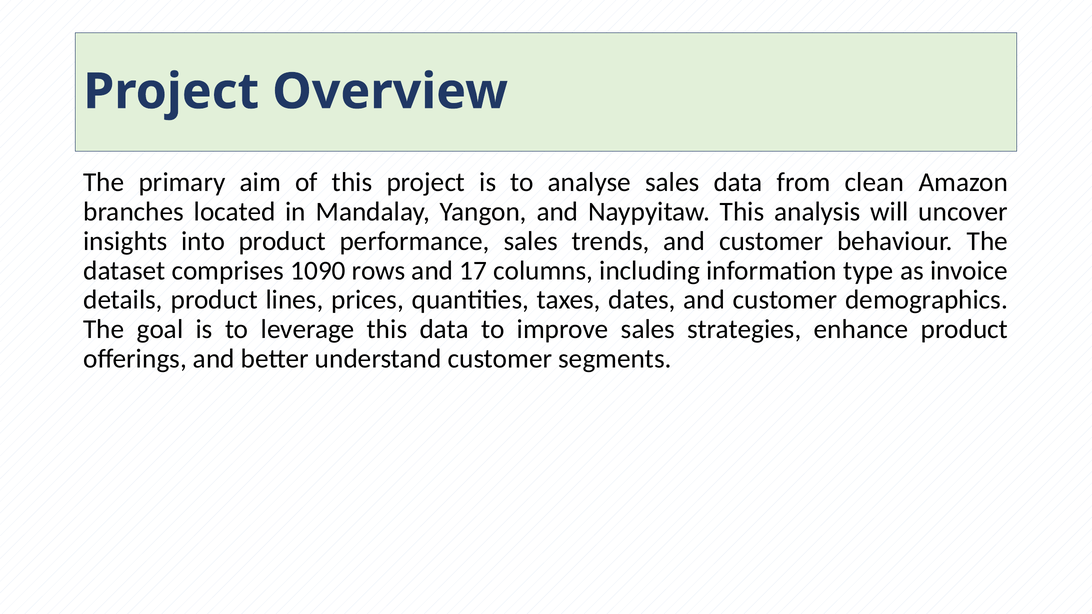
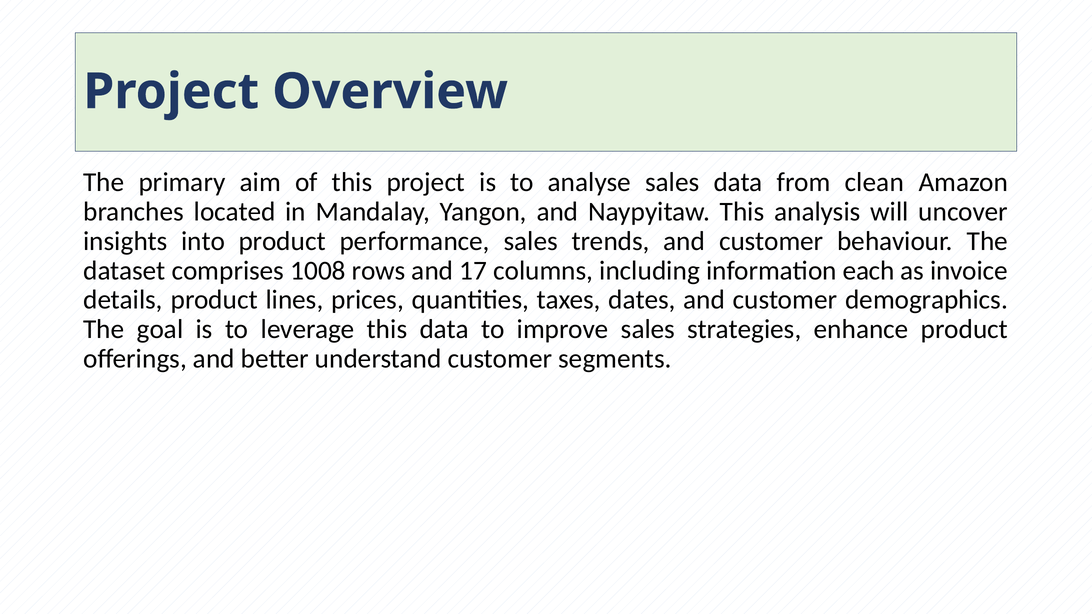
1090: 1090 -> 1008
type: type -> each
